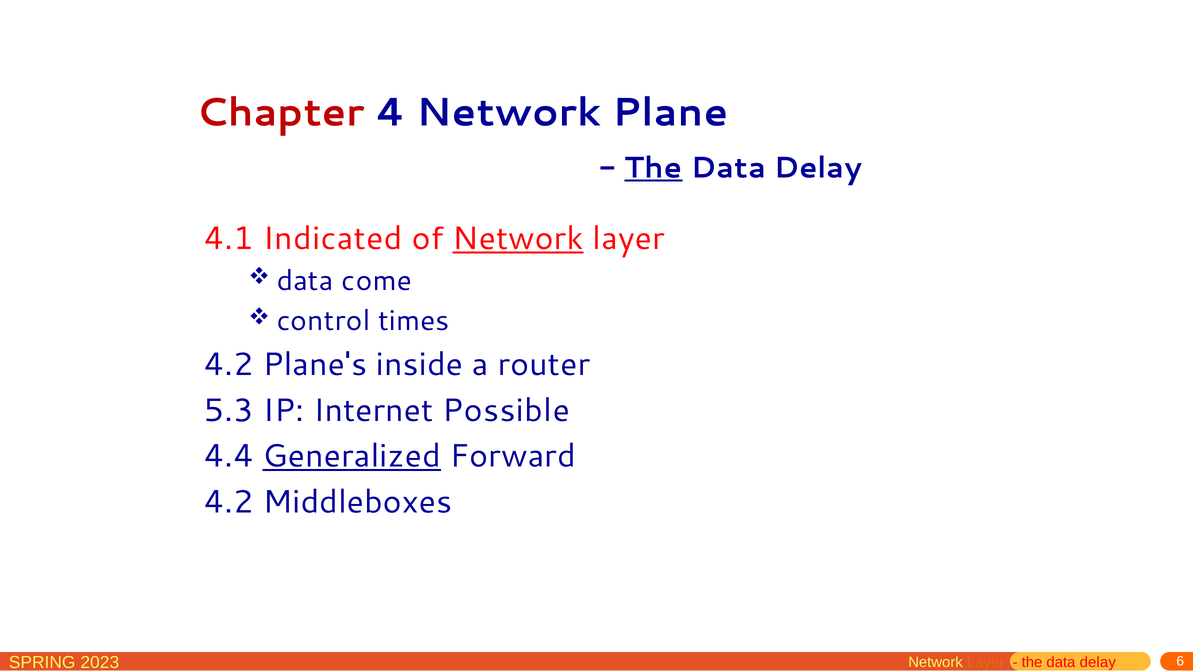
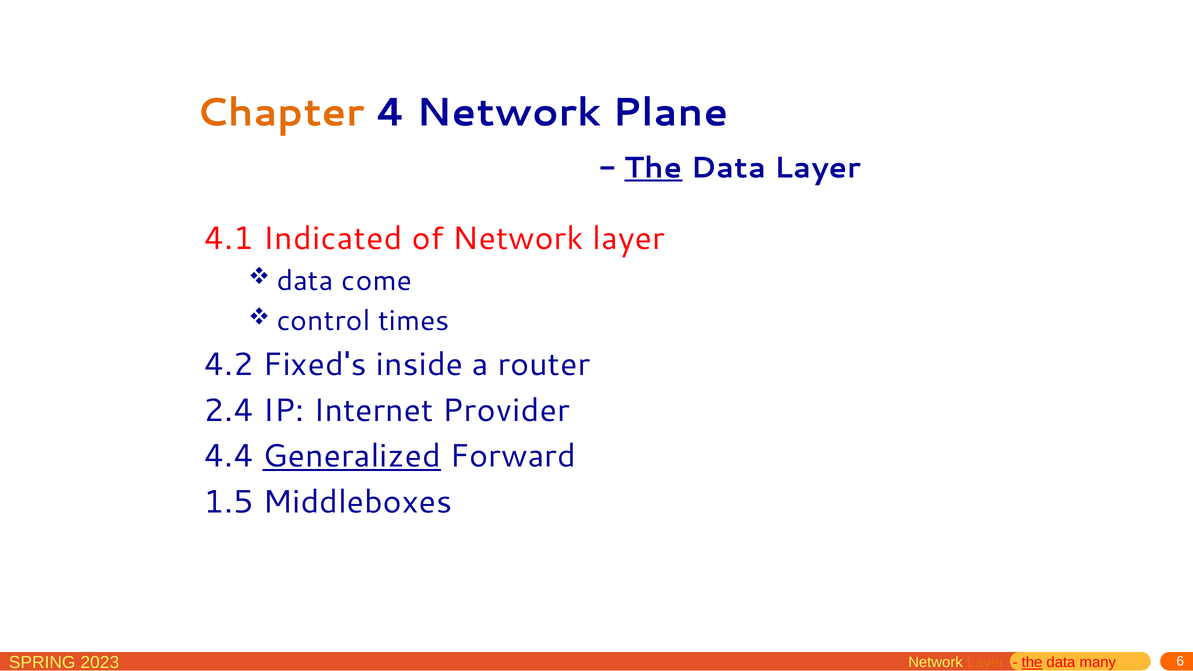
Chapter colour: red -> orange
Delay at (818, 168): Delay -> Layer
Network at (518, 239) underline: present -> none
Plane's: Plane's -> Fixed's
5.3: 5.3 -> 2.4
Possible: Possible -> Provider
4.2 at (229, 502): 4.2 -> 1.5
the at (1032, 663) underline: none -> present
delay at (1098, 663): delay -> many
